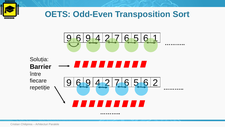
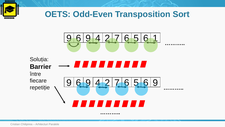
2 at (155, 83): 2 -> 9
